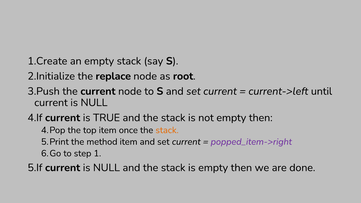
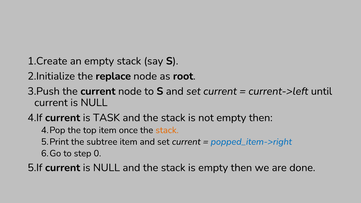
TRUE: TRUE -> TASK
method: method -> subtree
popped_item->right colour: purple -> blue
1: 1 -> 0
